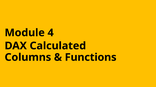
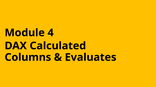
Functions: Functions -> Evaluates
